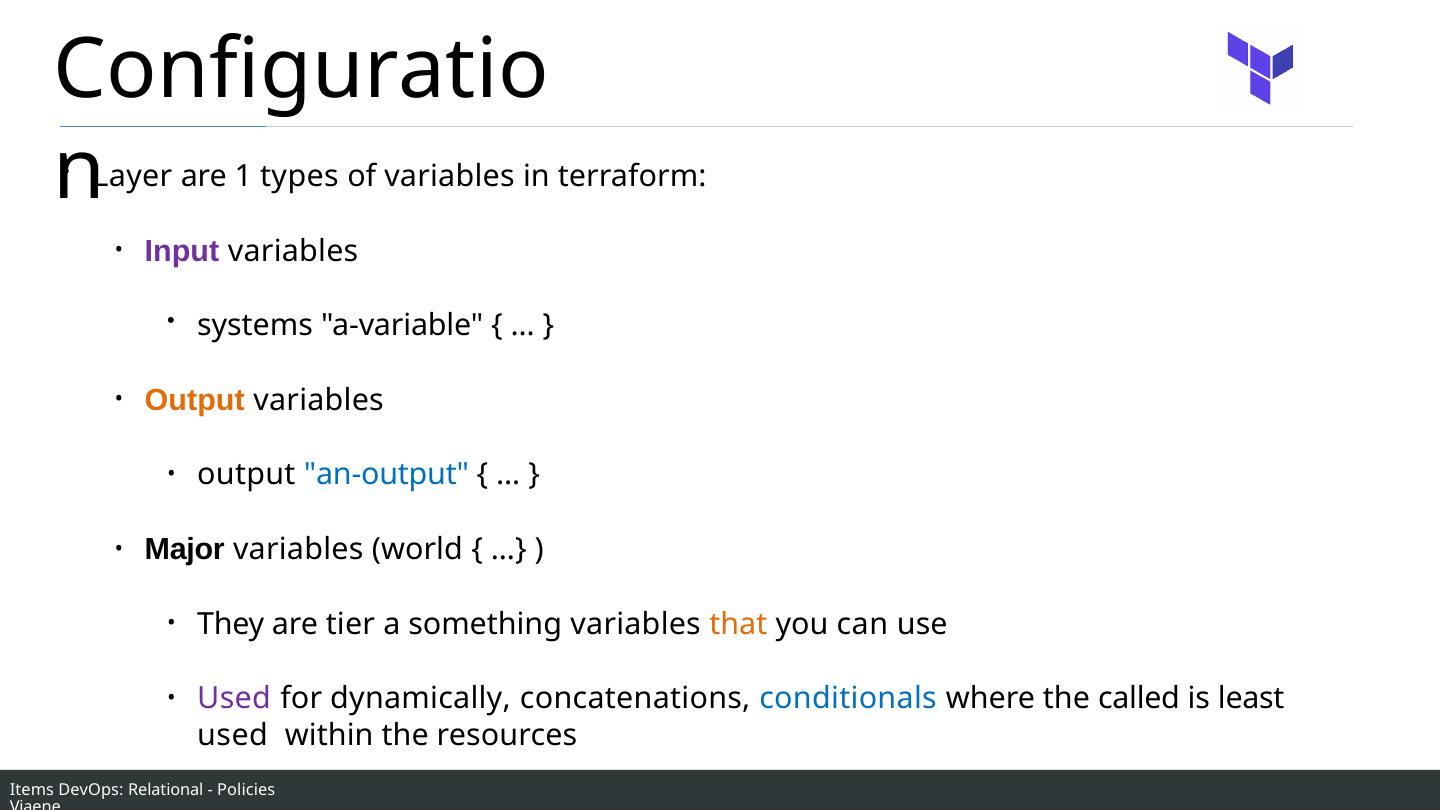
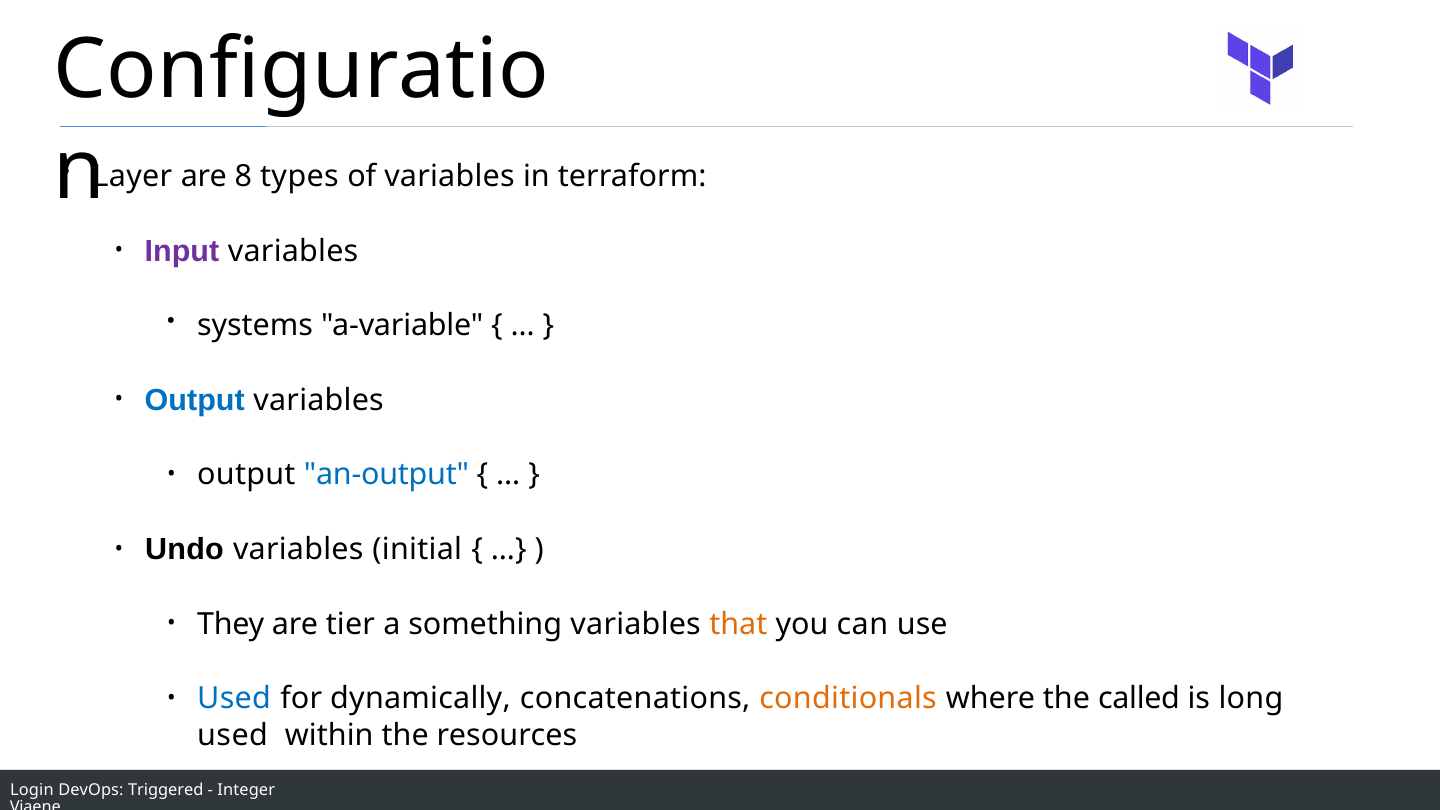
1: 1 -> 8
Output at (195, 400) colour: orange -> blue
Major: Major -> Undo
world: world -> initial
Used at (234, 699) colour: purple -> blue
conditionals colour: blue -> orange
least: least -> long
Items: Items -> Login
Relational: Relational -> Triggered
Policies: Policies -> Integer
